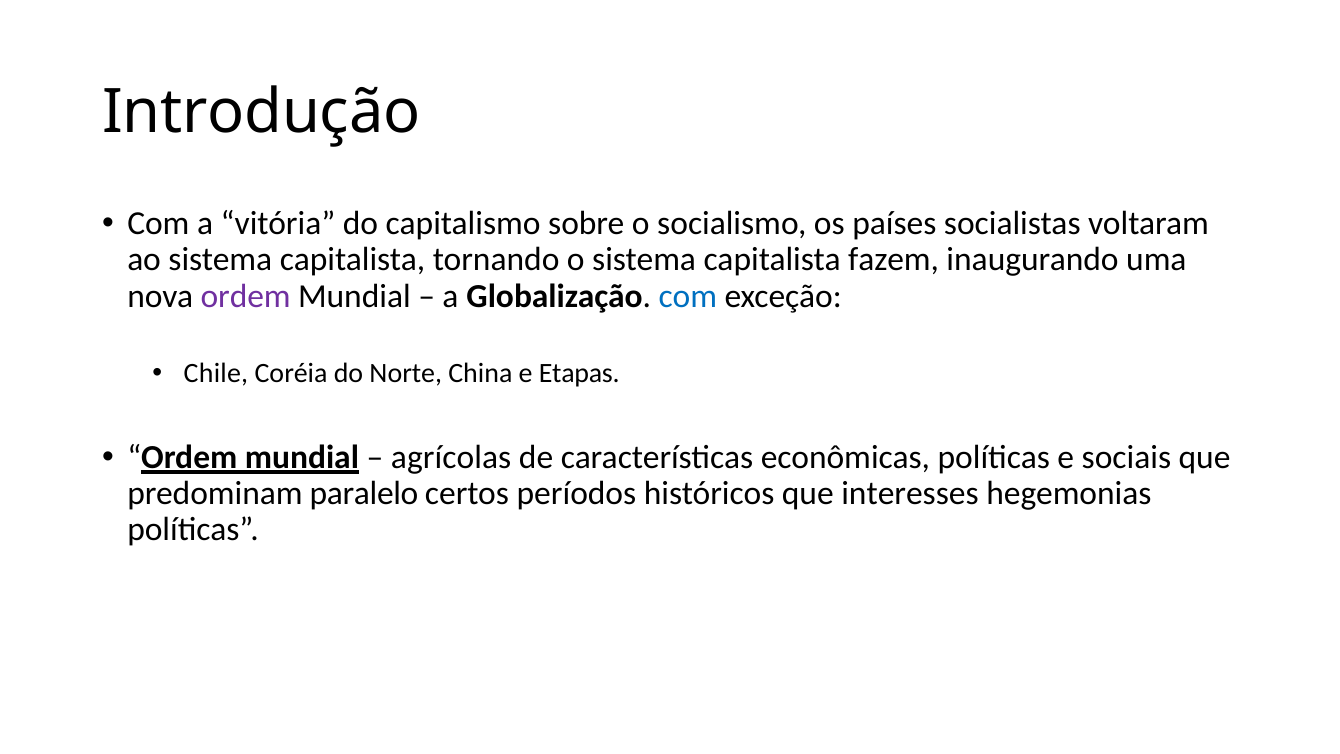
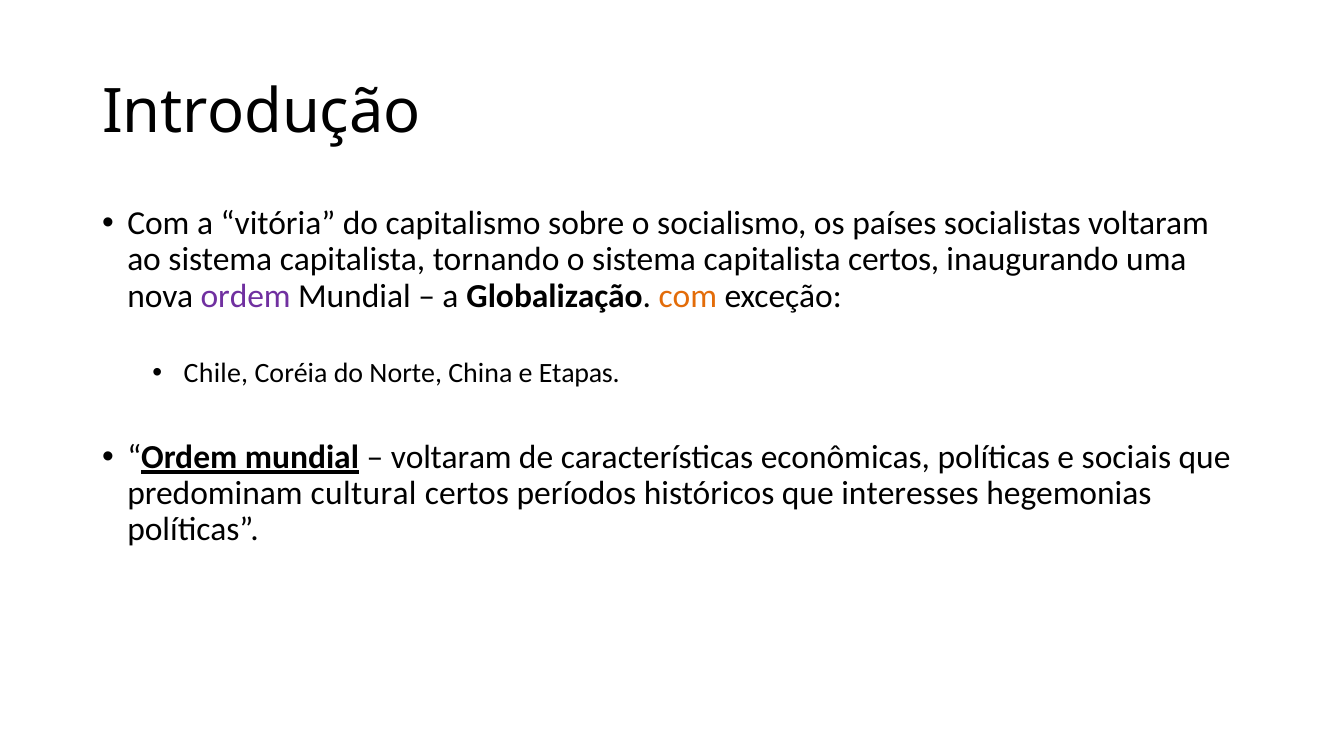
capitalista fazem: fazem -> certos
com at (688, 296) colour: blue -> orange
agrícolas at (451, 457): agrícolas -> voltaram
paralelo: paralelo -> cultural
